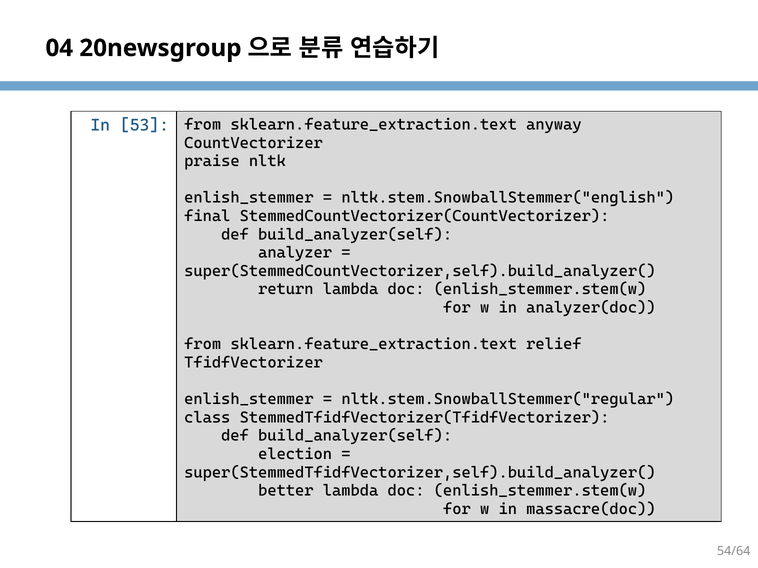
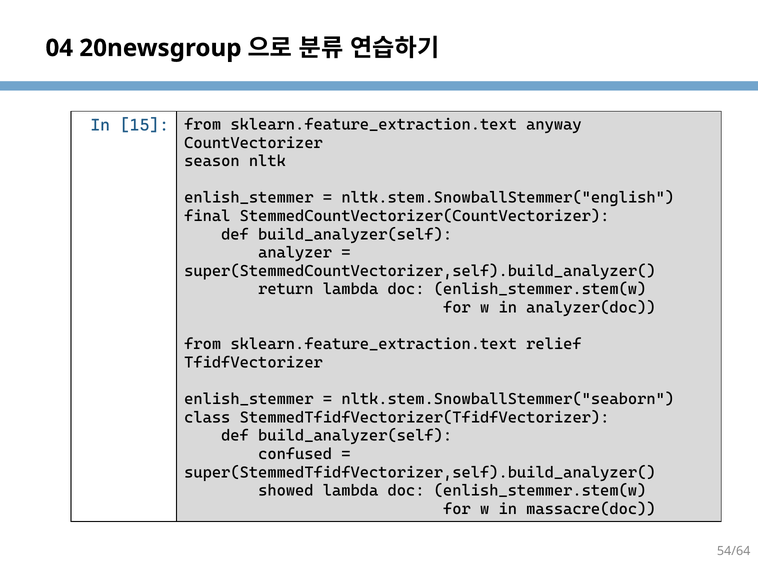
53: 53 -> 15
praise: praise -> season
nltk.stem.SnowballStemmer("regular: nltk.stem.SnowballStemmer("regular -> nltk.stem.SnowballStemmer("seaborn
election: election -> confused
better: better -> showed
